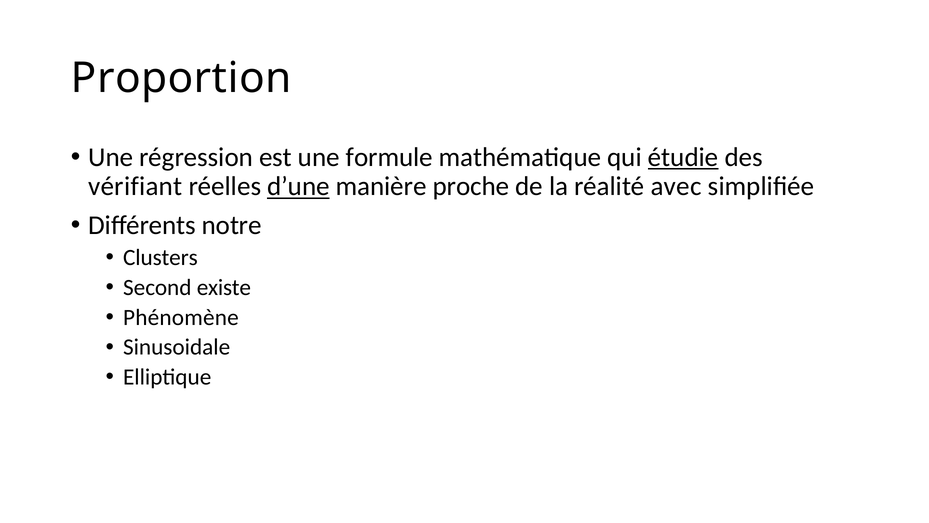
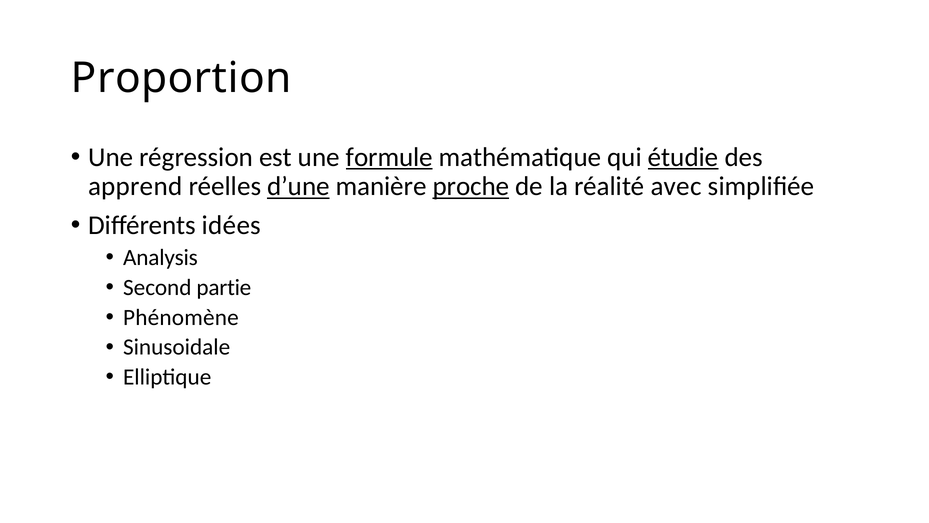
formule underline: none -> present
vérifiant: vérifiant -> apprend
proche underline: none -> present
notre: notre -> idées
Clusters: Clusters -> Analysis
existe: existe -> partie
